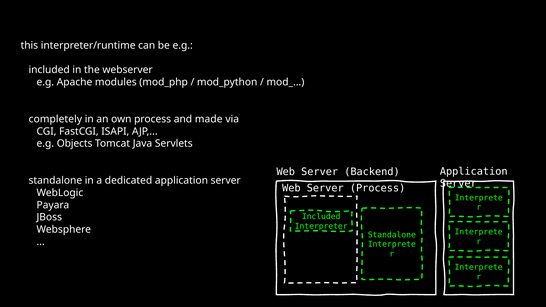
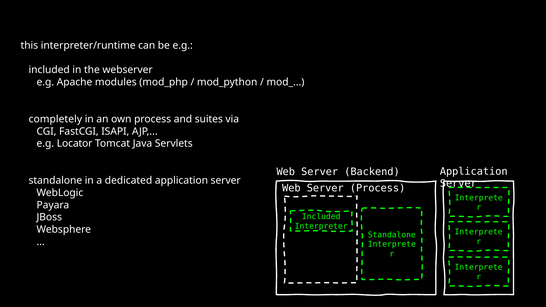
made: made -> suites
Objects: Objects -> Locator
